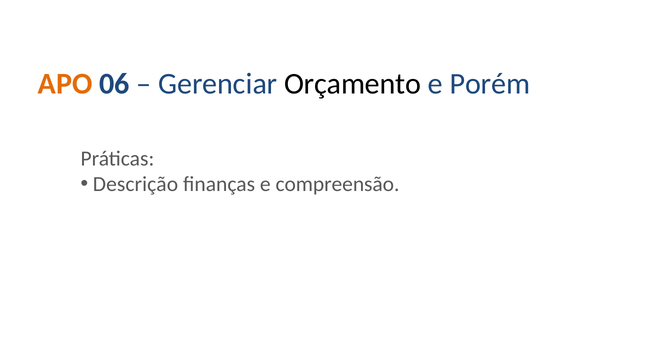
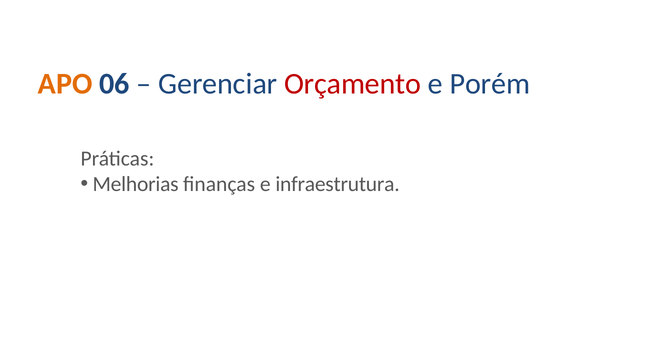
Orçamento colour: black -> red
Descrição: Descrição -> Melhorias
compreensão: compreensão -> infraestrutura
